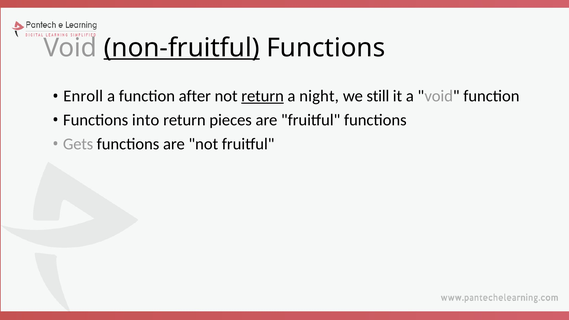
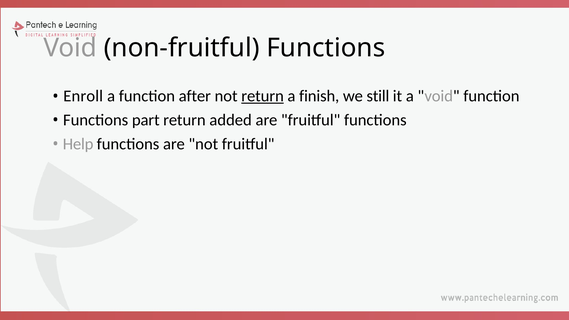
non-fruitful underline: present -> none
night: night -> finish
into: into -> part
pieces: pieces -> added
Gets: Gets -> Help
